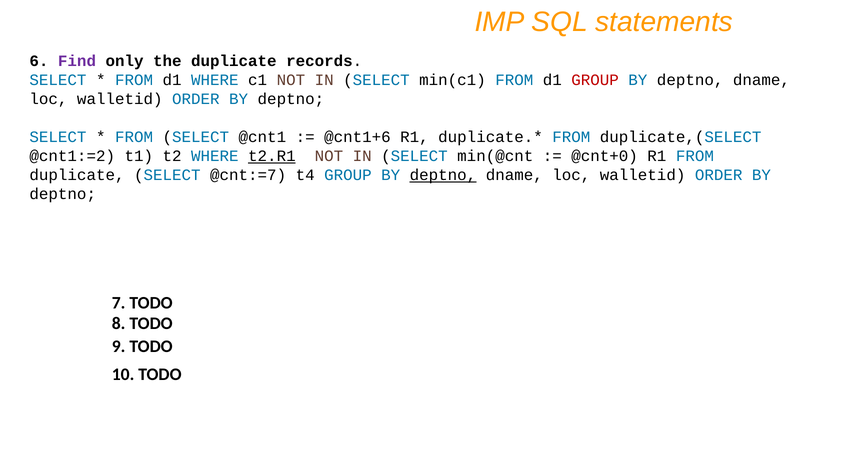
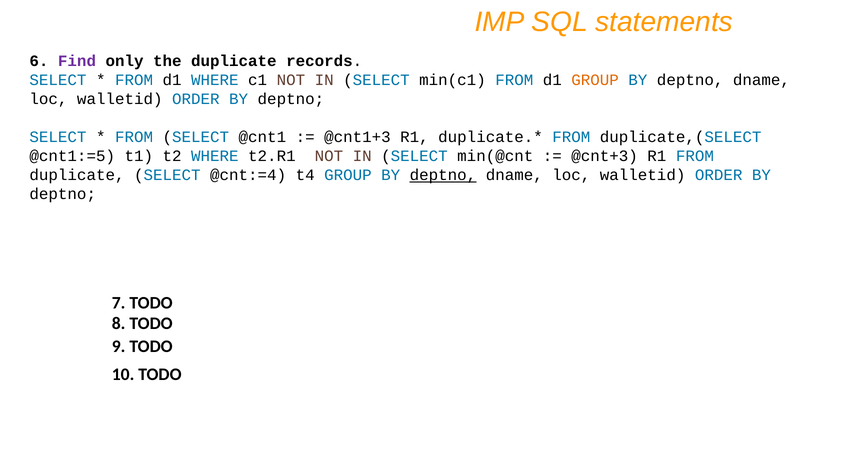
GROUP at (595, 80) colour: red -> orange
@cnt1+6: @cnt1+6 -> @cnt1+3
@cnt1:=2: @cnt1:=2 -> @cnt1:=5
t2.R1 underline: present -> none
@cnt+0: @cnt+0 -> @cnt+3
@cnt:=7: @cnt:=7 -> @cnt:=4
